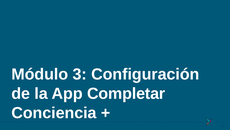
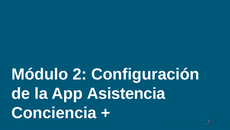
3: 3 -> 2
Completar: Completar -> Asistencia
